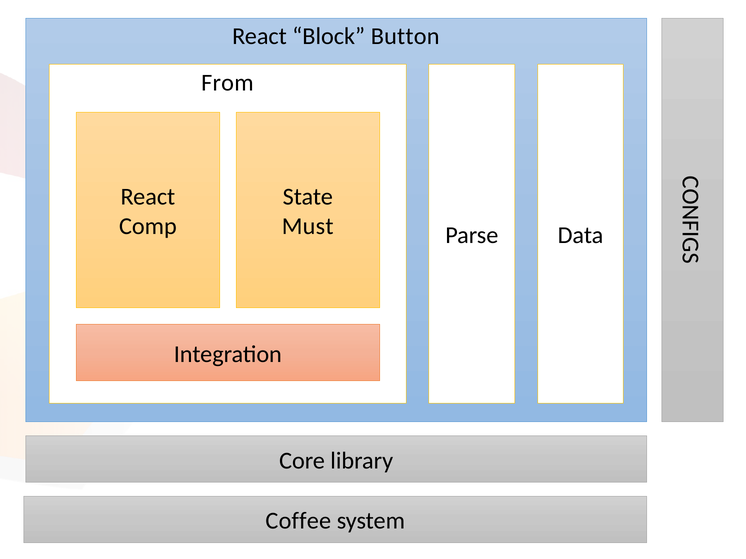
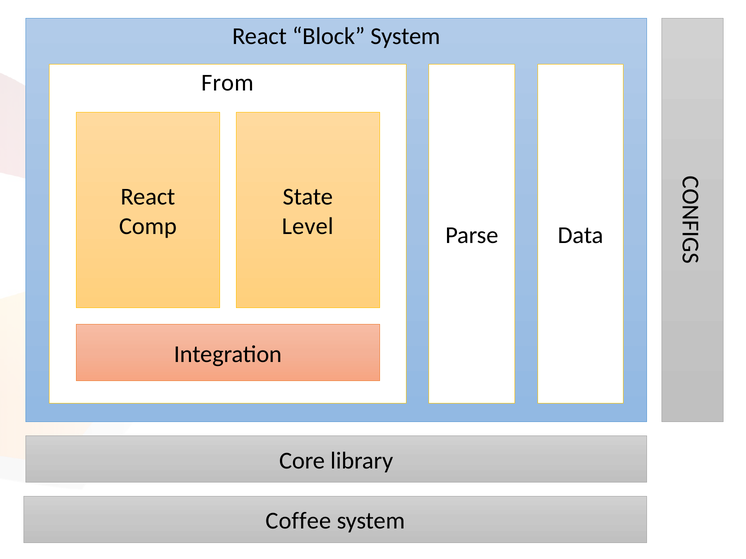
Block Button: Button -> System
Must: Must -> Level
